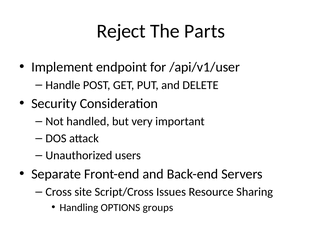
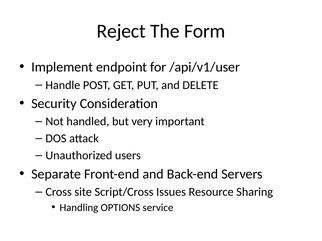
Parts: Parts -> Form
groups: groups -> service
